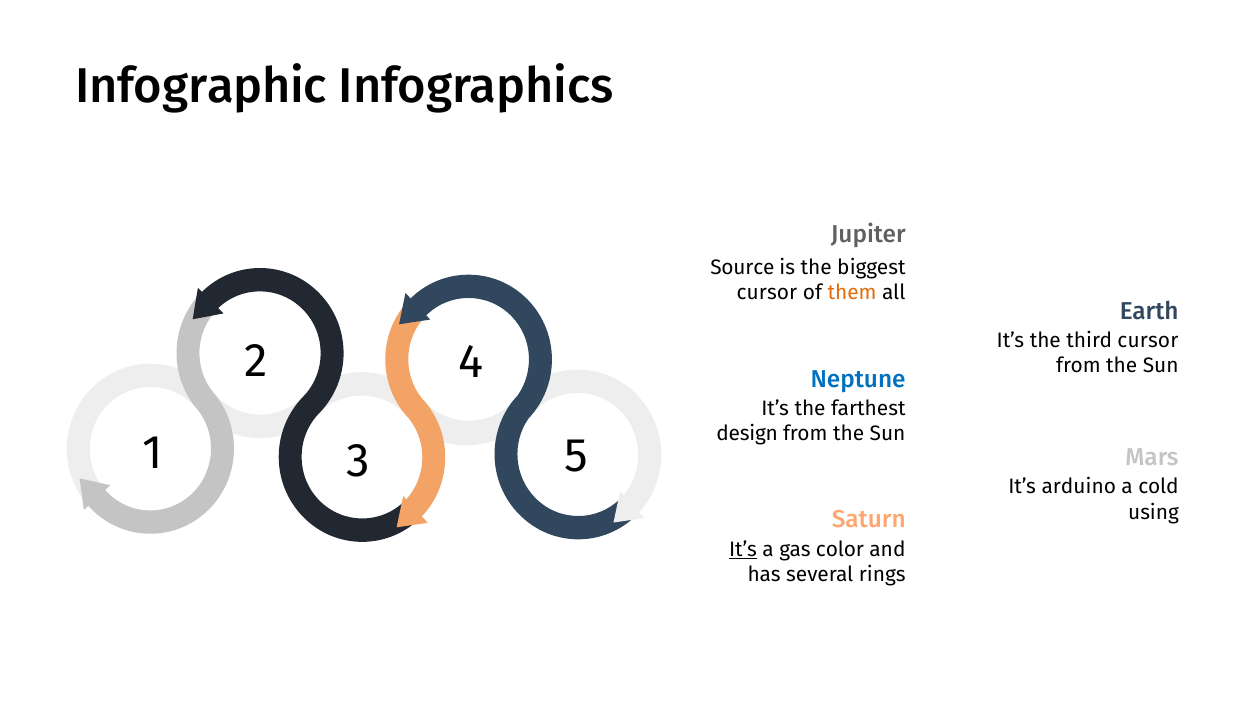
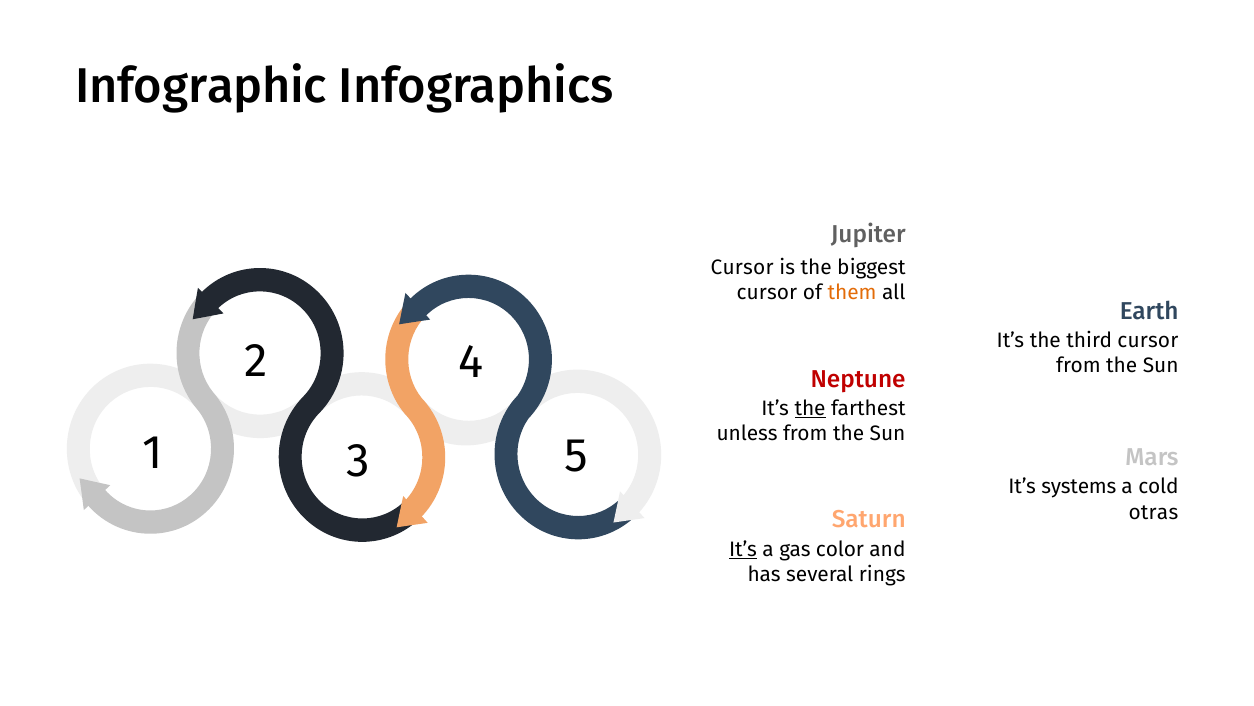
Source at (742, 268): Source -> Cursor
Neptune colour: blue -> red
the at (810, 408) underline: none -> present
design: design -> unless
arduino: arduino -> systems
using: using -> otras
